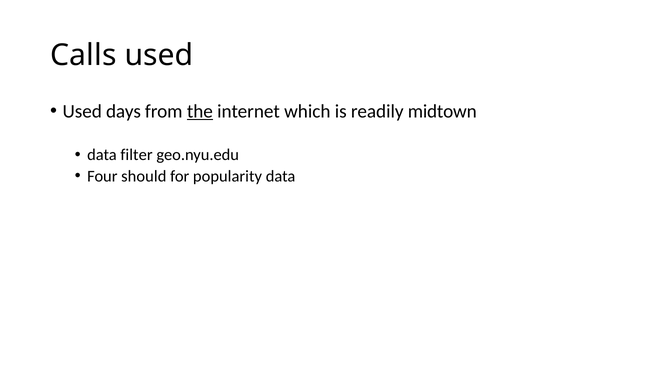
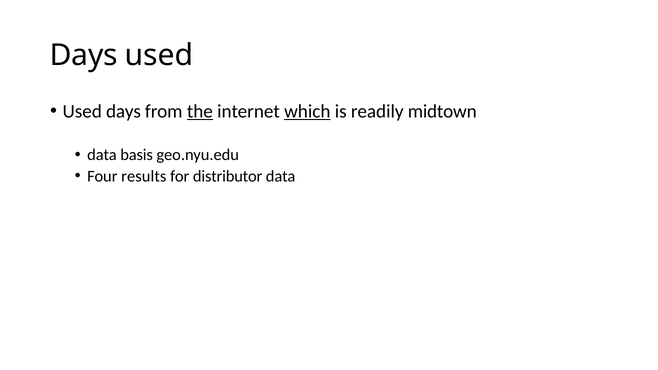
Calls at (83, 55): Calls -> Days
which underline: none -> present
filter: filter -> basis
should: should -> results
popularity: popularity -> distributor
